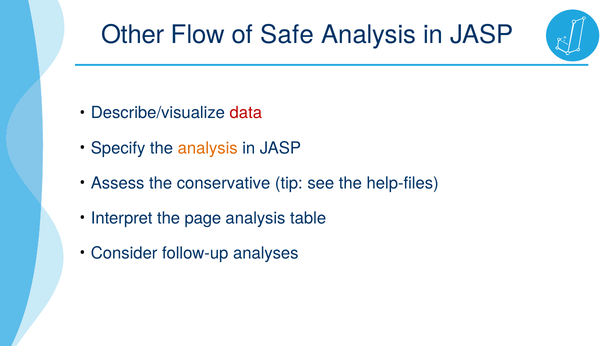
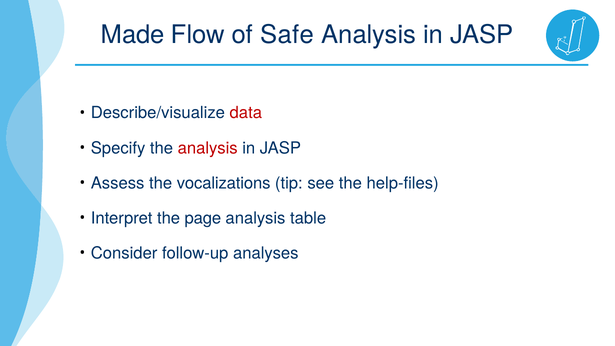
Other: Other -> Made
analysis at (208, 148) colour: orange -> red
conservative: conservative -> vocalizations
